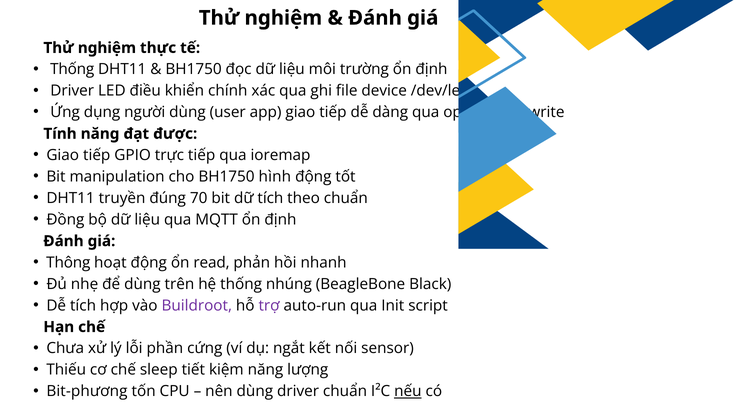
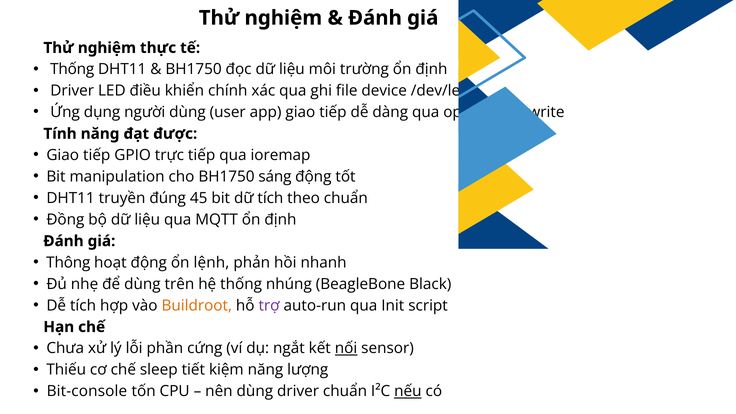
hình: hình -> sáng
70: 70 -> 45
ổn read: read -> lệnh
Buildroot colour: purple -> orange
nối underline: none -> present
Bit-phương: Bit-phương -> Bit-console
